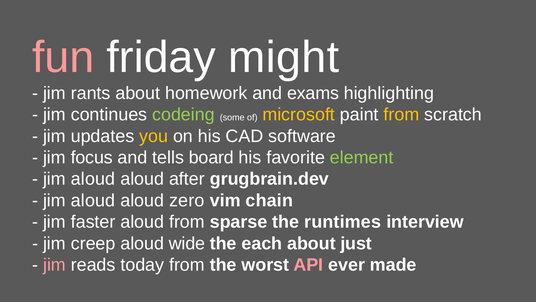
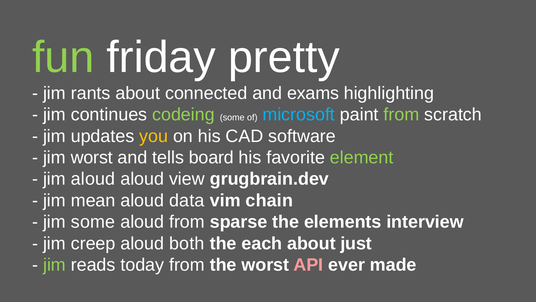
fun colour: pink -> light green
might: might -> pretty
homework: homework -> connected
microsoft colour: yellow -> light blue
from at (401, 114) colour: yellow -> light green
jim focus: focus -> worst
after: after -> view
aloud at (93, 200): aloud -> mean
zero: zero -> data
jim faster: faster -> some
runtimes: runtimes -> elements
wide: wide -> both
jim at (54, 265) colour: pink -> light green
